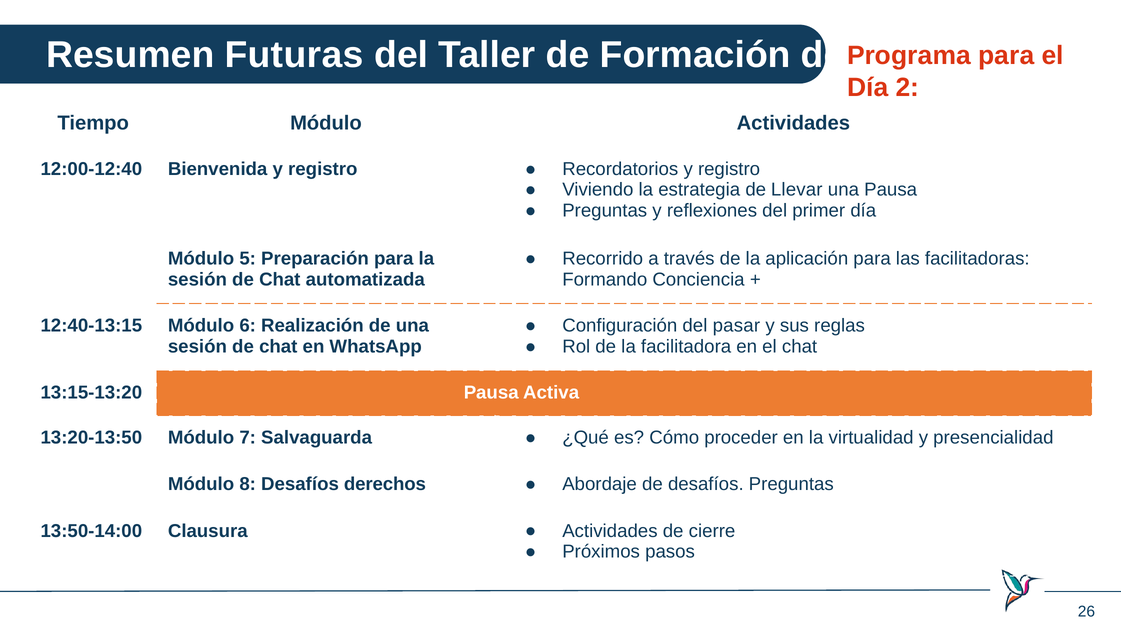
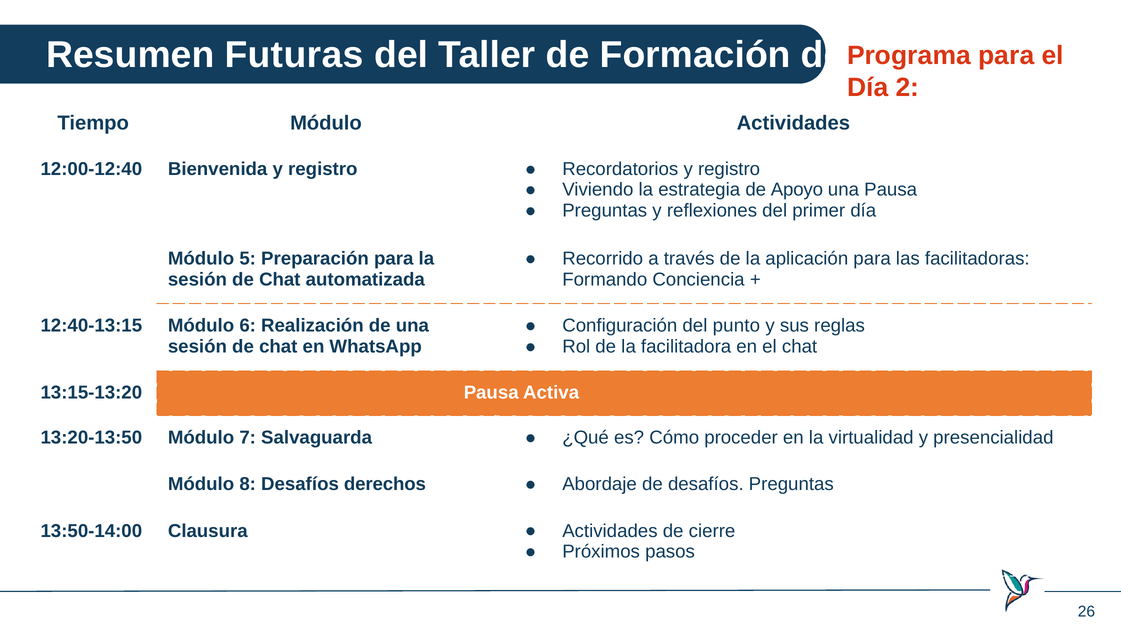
Llevar: Llevar -> Apoyo
pasar: pasar -> punto
